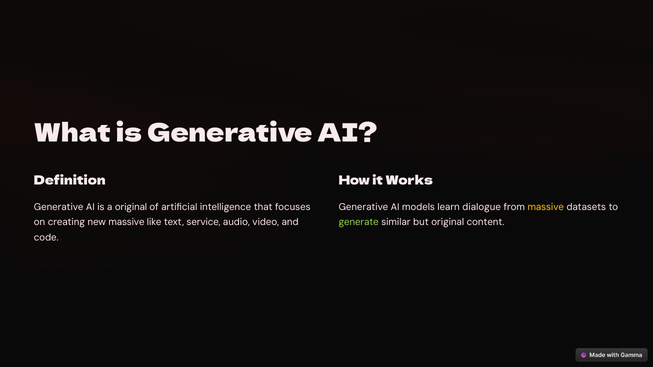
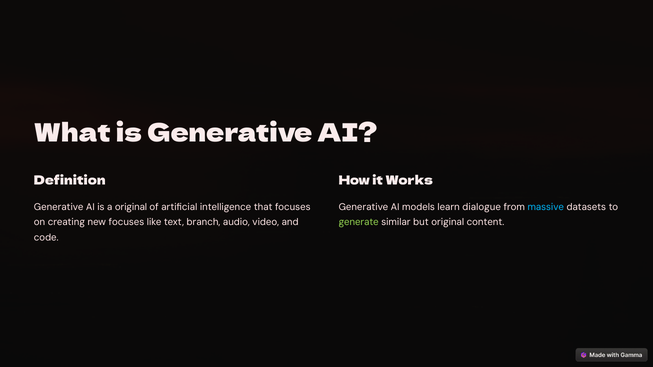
massive at (546, 207) colour: yellow -> light blue
new massive: massive -> focuses
service: service -> branch
